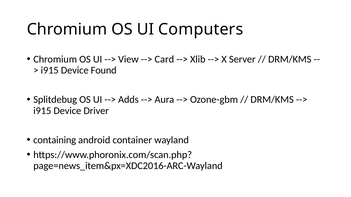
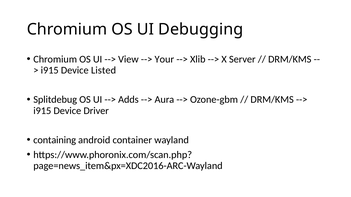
Computers: Computers -> Debugging
Card: Card -> Your
Found: Found -> Listed
